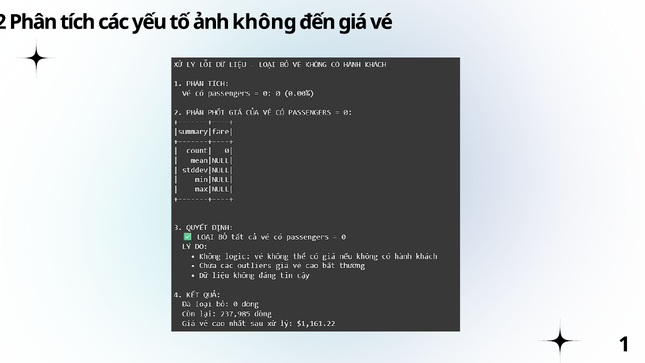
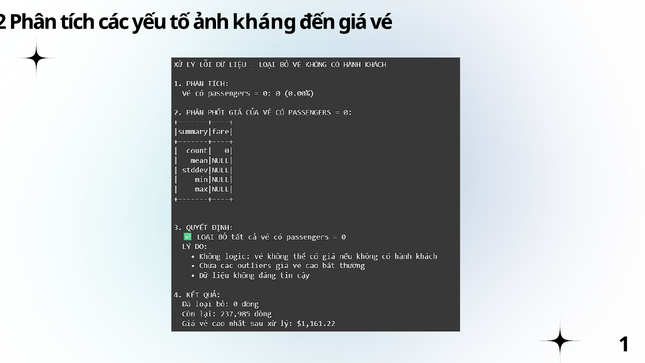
không: không -> kháng
